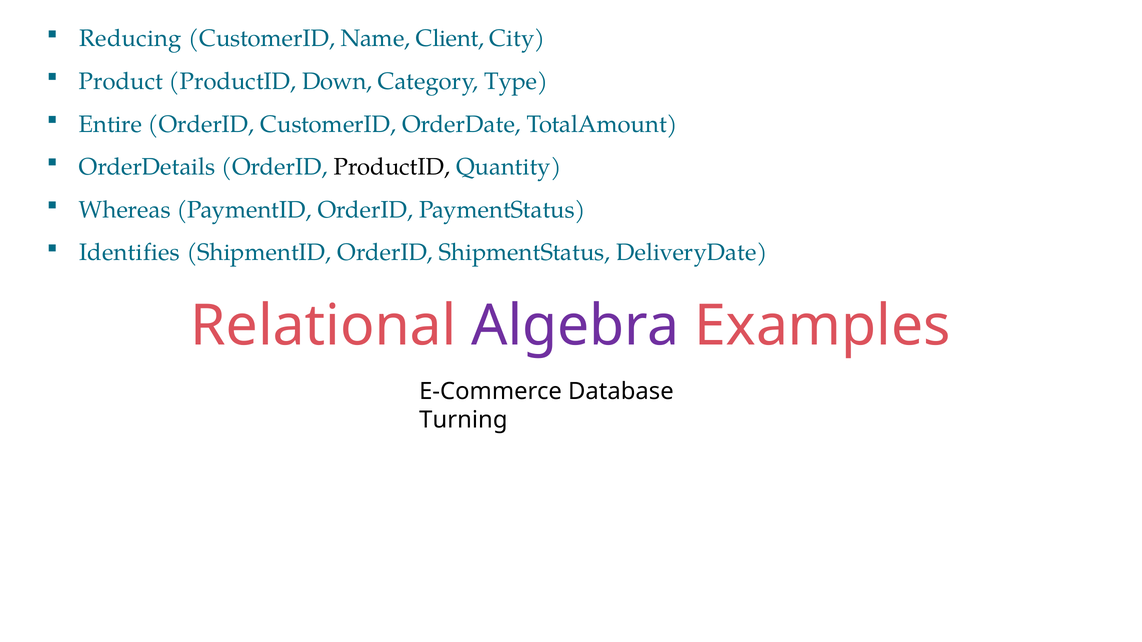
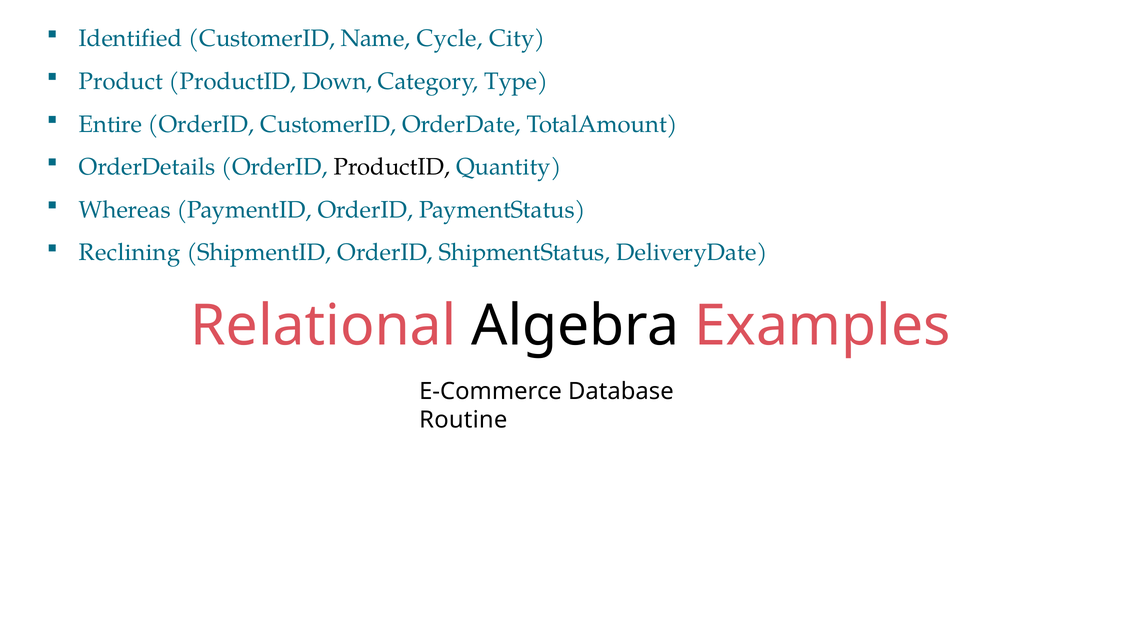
Reducing: Reducing -> Identified
Client: Client -> Cycle
Identifies: Identifies -> Reclining
Algebra colour: purple -> black
Turning: Turning -> Routine
